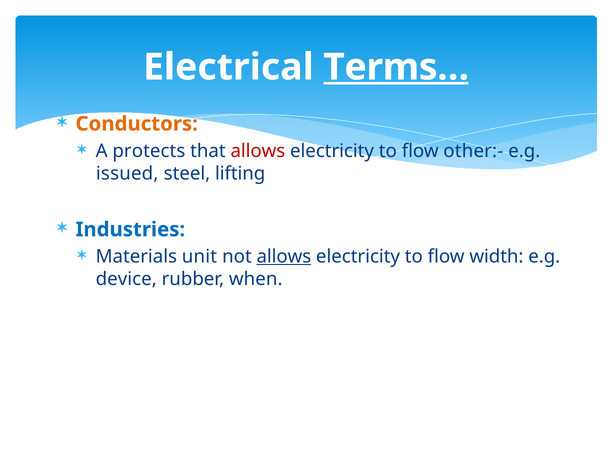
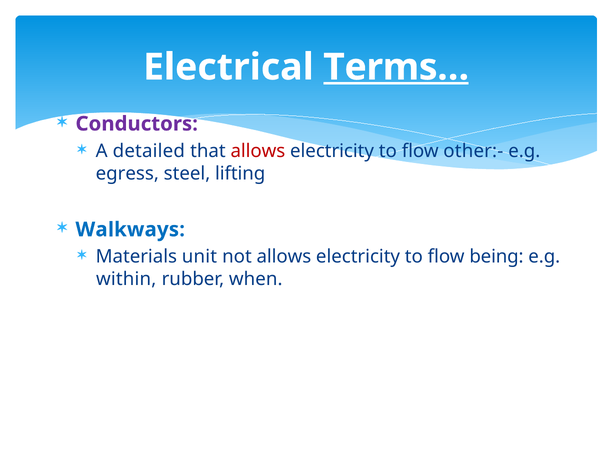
Conductors colour: orange -> purple
protects: protects -> detailed
issued: issued -> egress
Industries: Industries -> Walkways
allows at (284, 257) underline: present -> none
width: width -> being
device: device -> within
